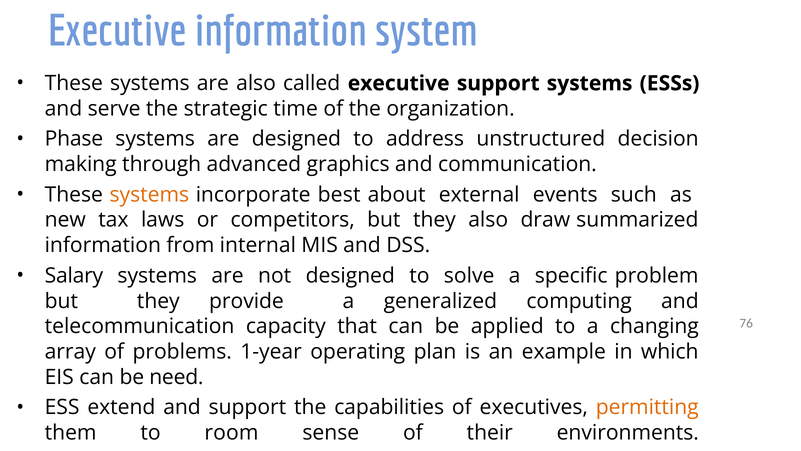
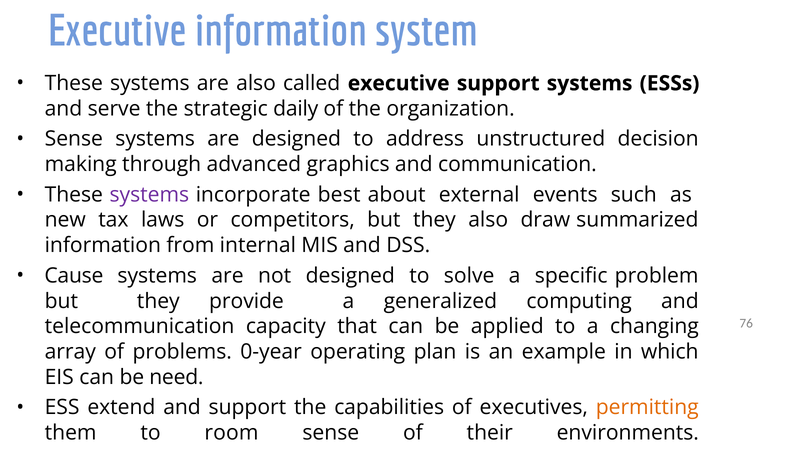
time: time -> daily
Phase at (74, 139): Phase -> Sense
systems at (149, 194) colour: orange -> purple
Salary: Salary -> Cause
1-year: 1-year -> 0-year
